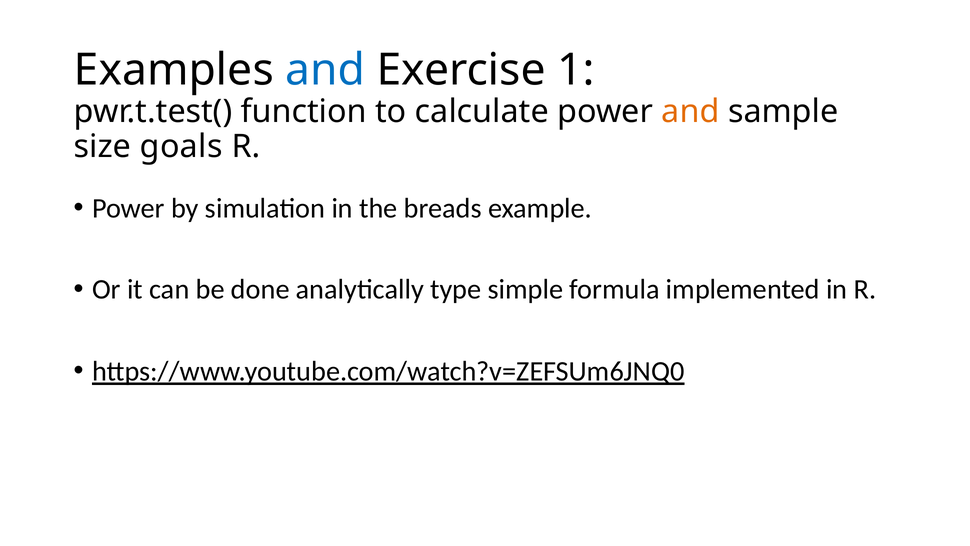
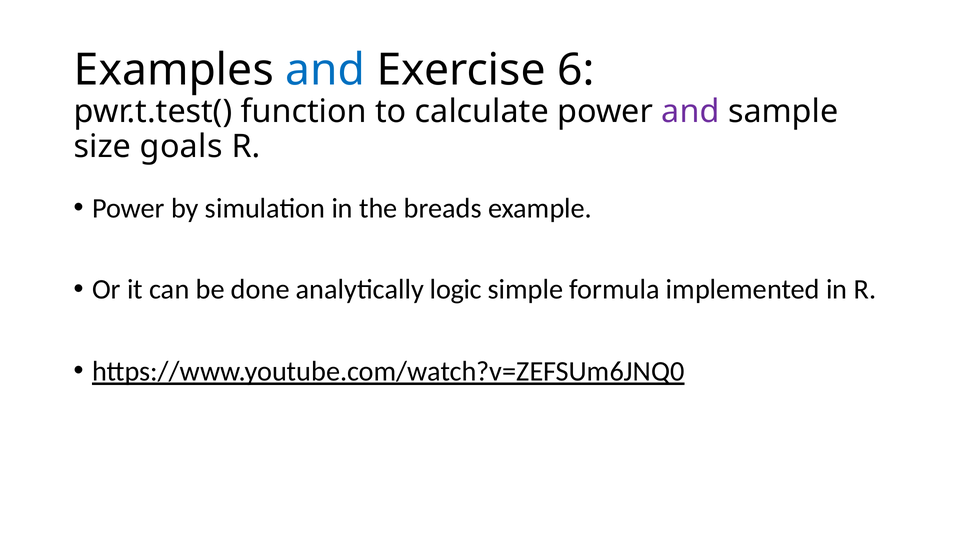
1: 1 -> 6
and at (691, 111) colour: orange -> purple
type: type -> logic
